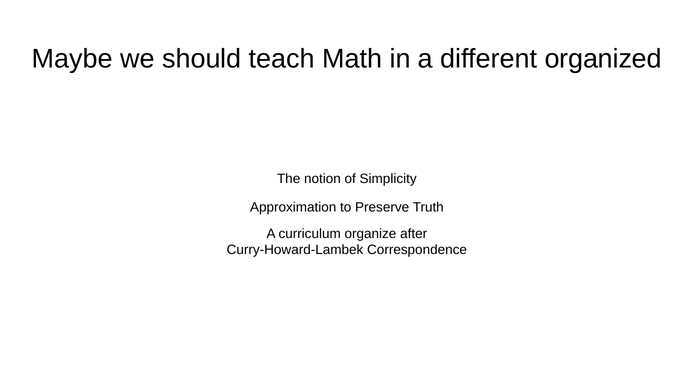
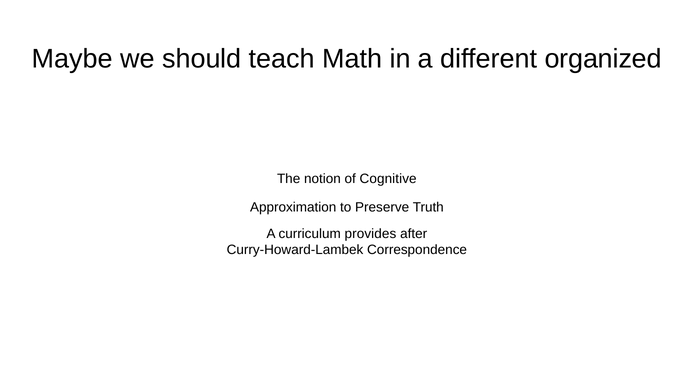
Simplicity: Simplicity -> Cognitive
organize: organize -> provides
